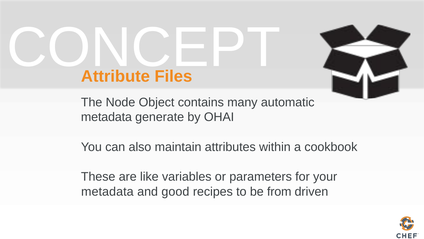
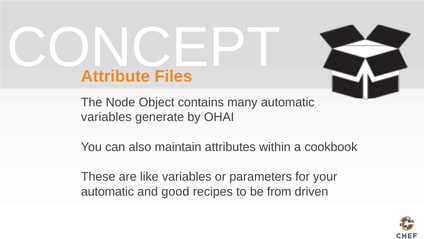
metadata at (106, 117): metadata -> variables
metadata at (107, 191): metadata -> automatic
